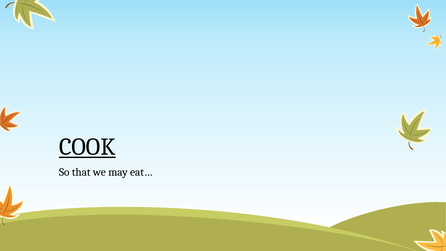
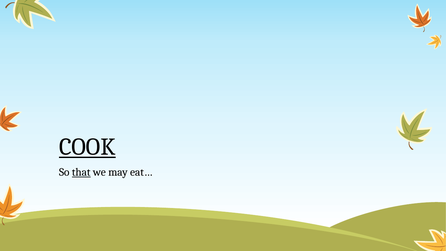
that underline: none -> present
